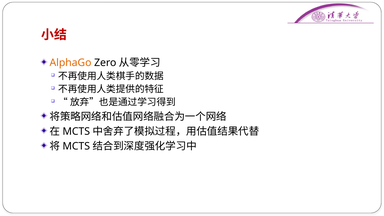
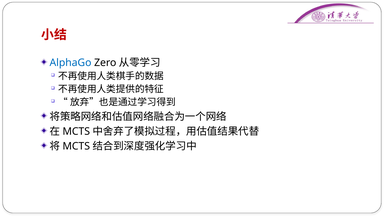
AlphaGo colour: orange -> blue
